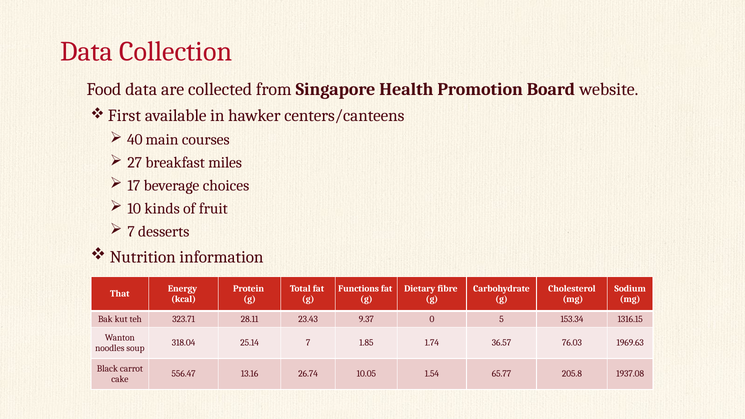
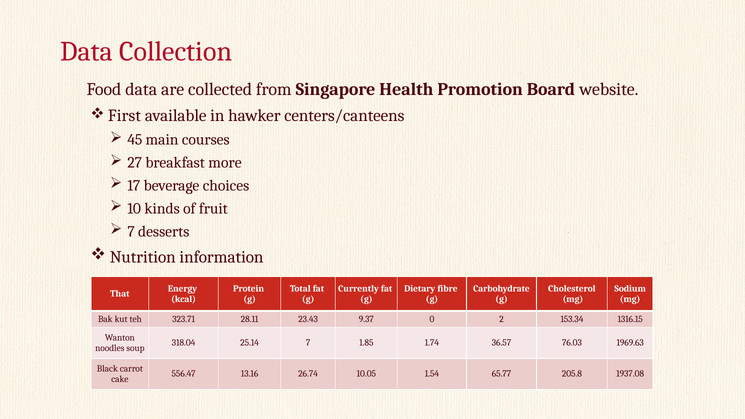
40: 40 -> 45
miles: miles -> more
Functions: Functions -> Currently
5: 5 -> 2
